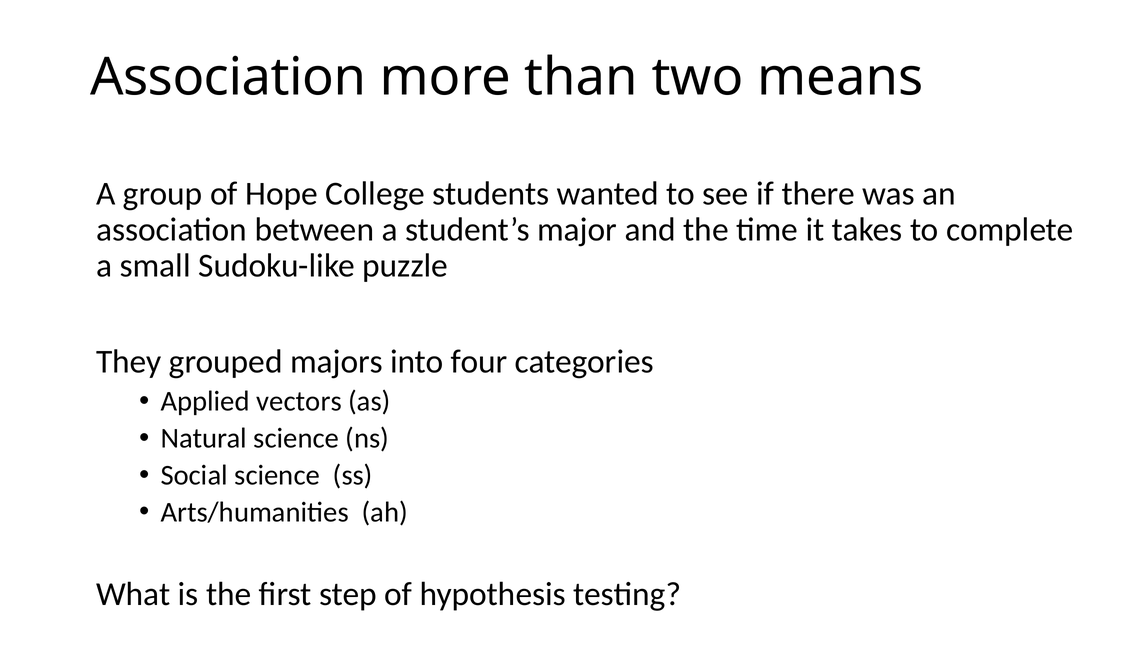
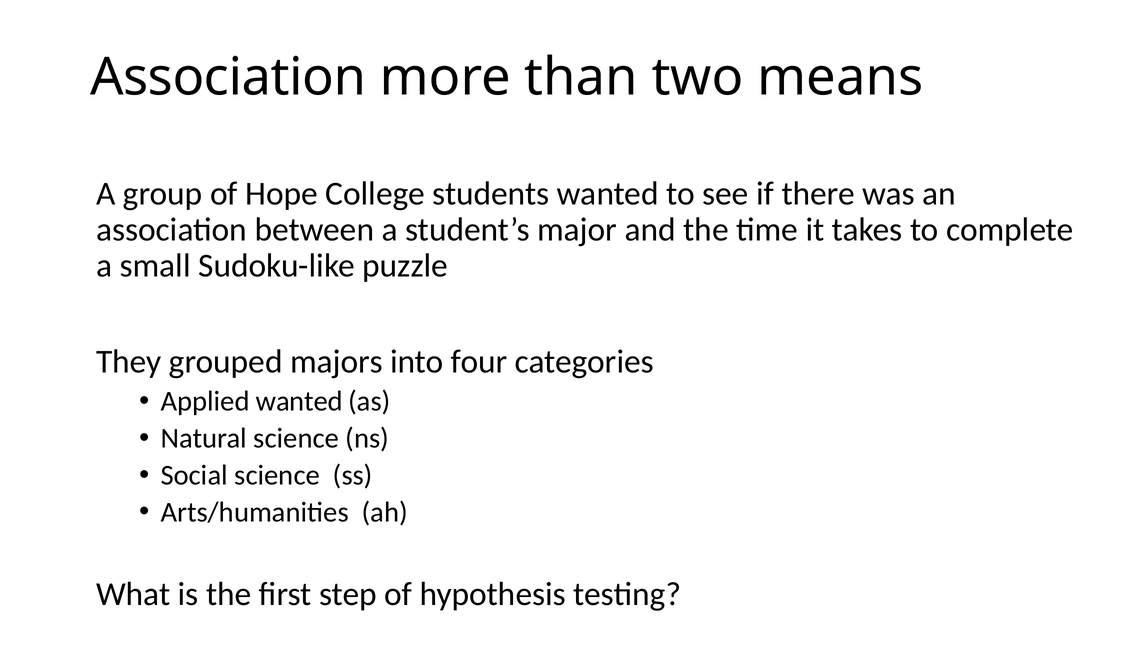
Applied vectors: vectors -> wanted
